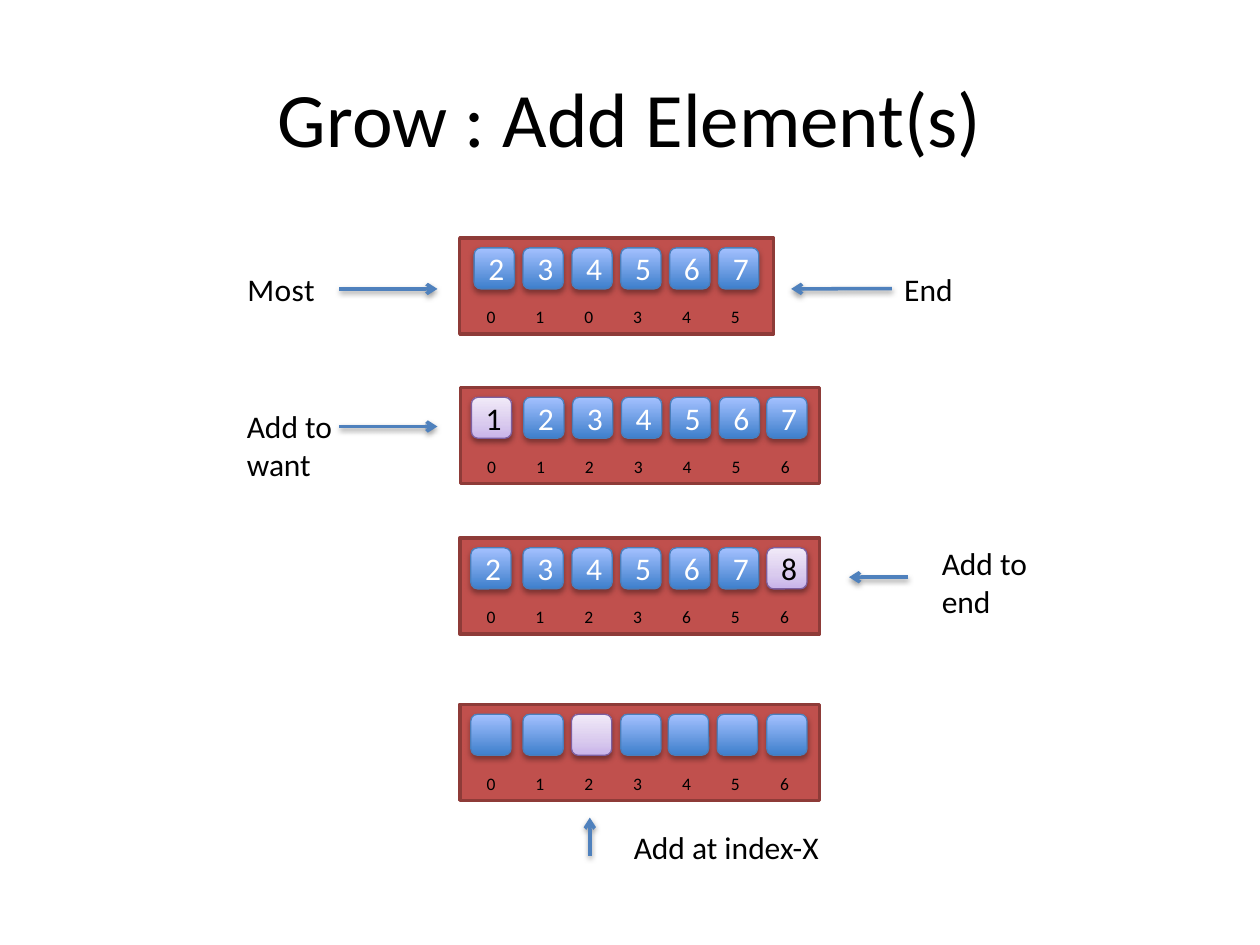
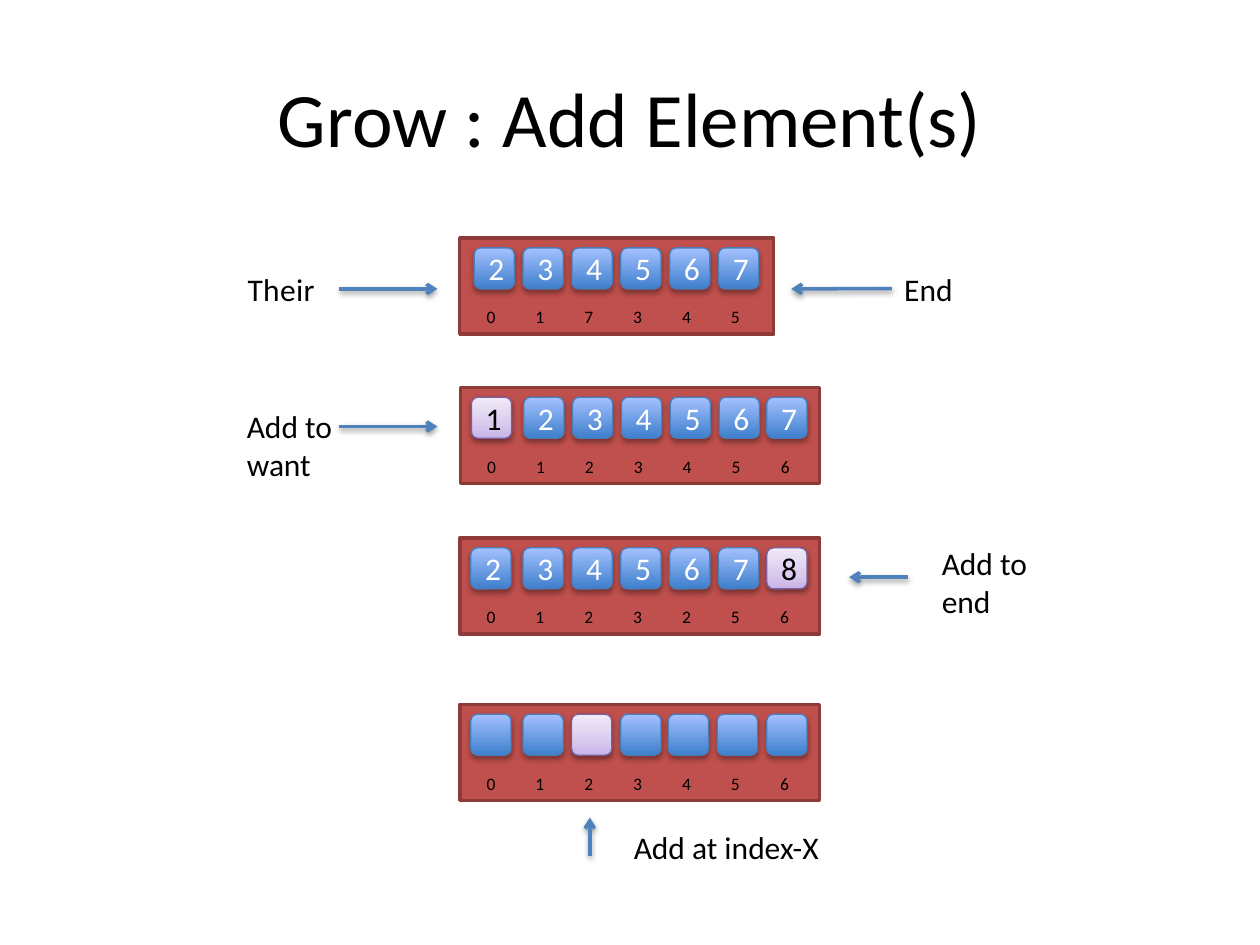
Most: Most -> Their
0 1 0: 0 -> 7
3 6: 6 -> 2
